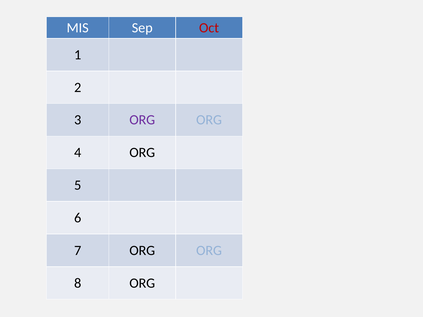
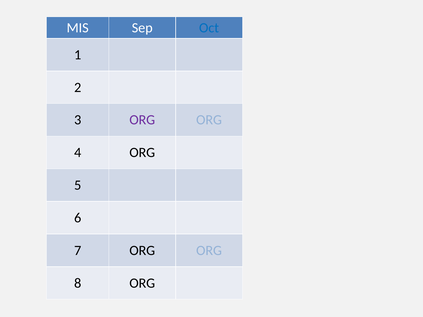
Oct colour: red -> blue
